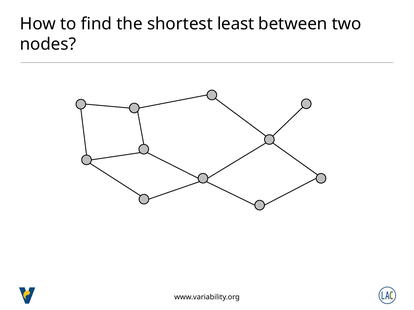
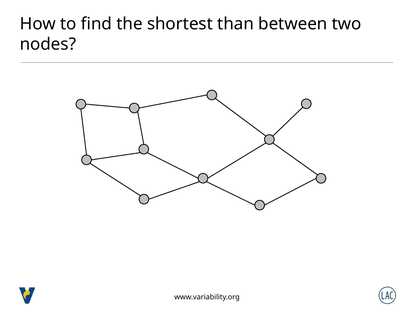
least: least -> than
